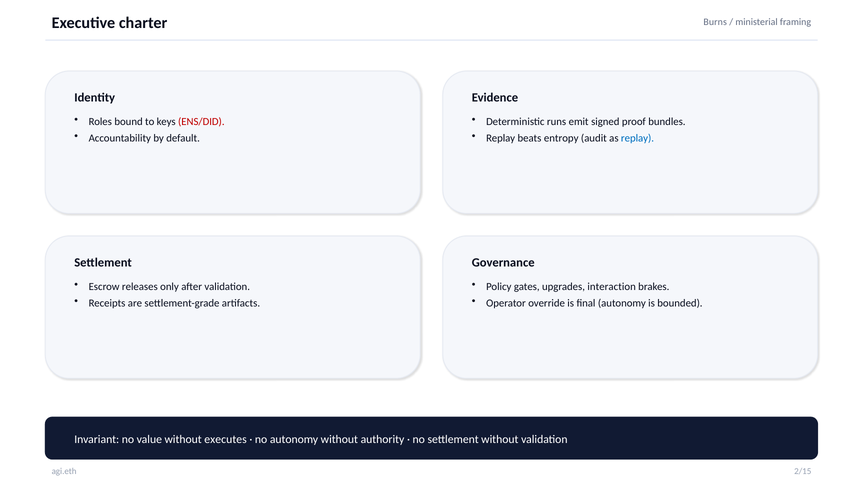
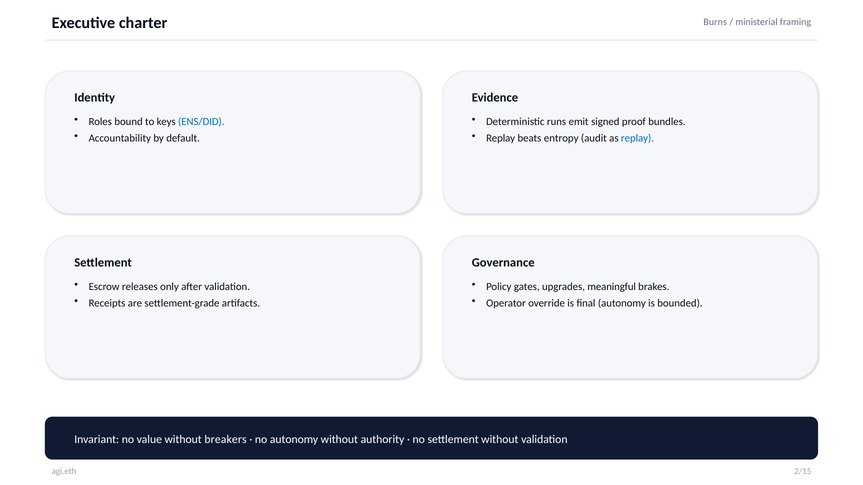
ENS/DID colour: red -> blue
interaction: interaction -> meaningful
executes: executes -> breakers
